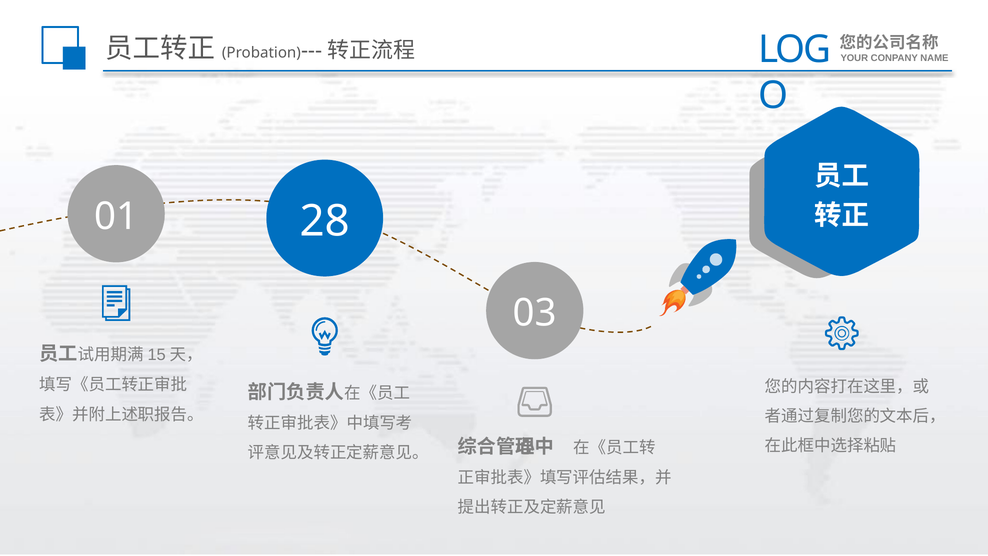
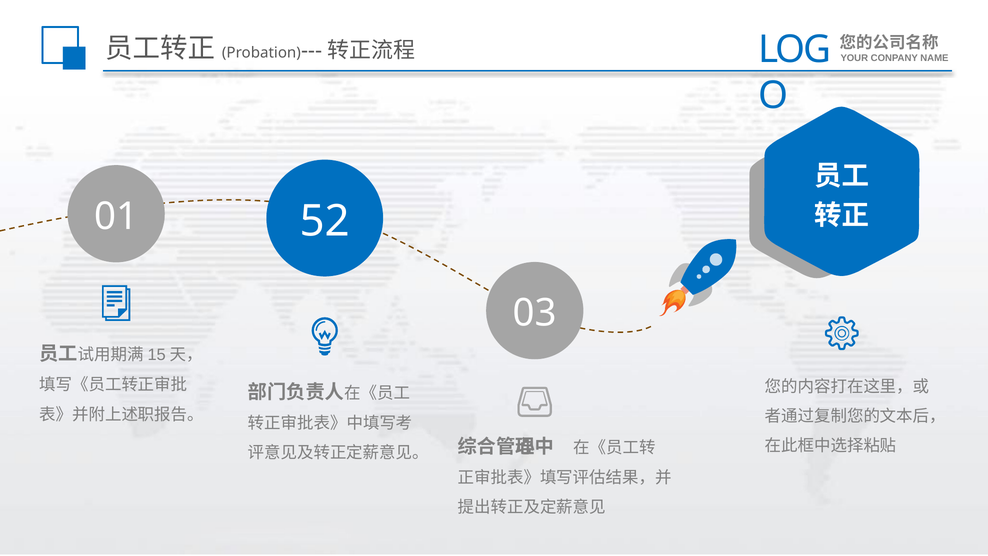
28: 28 -> 52
